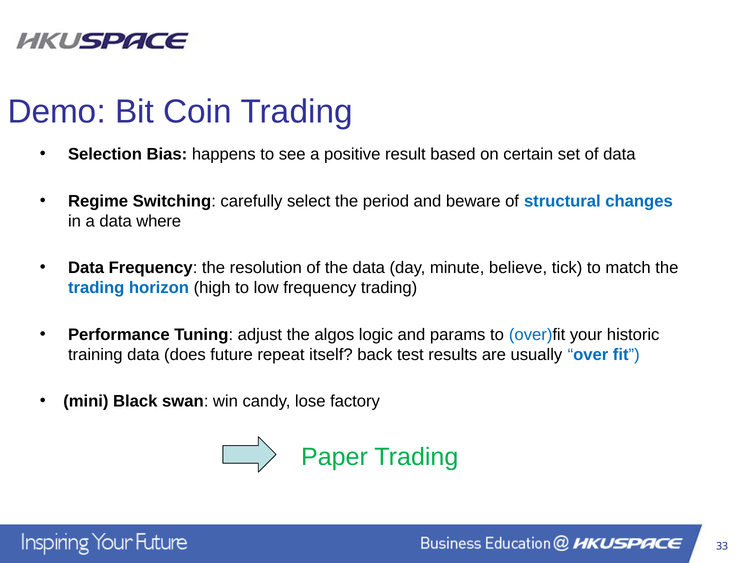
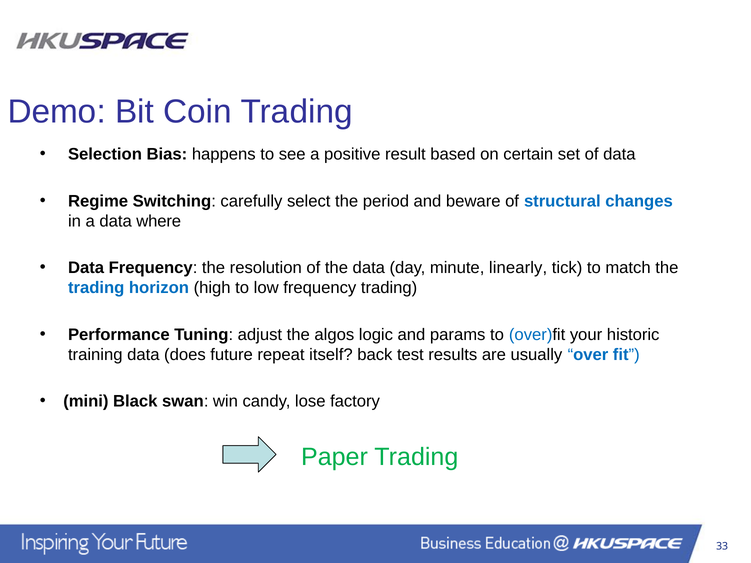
believe: believe -> linearly
